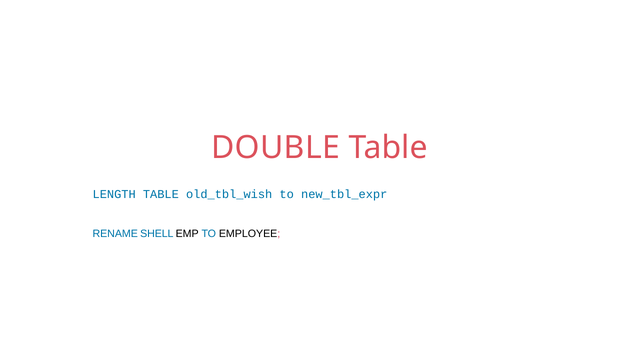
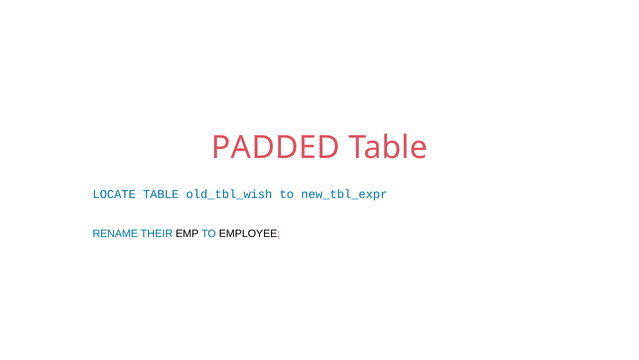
DOUBLE: DOUBLE -> PADDED
LENGTH: LENGTH -> LOCATE
SHELL: SHELL -> THEIR
